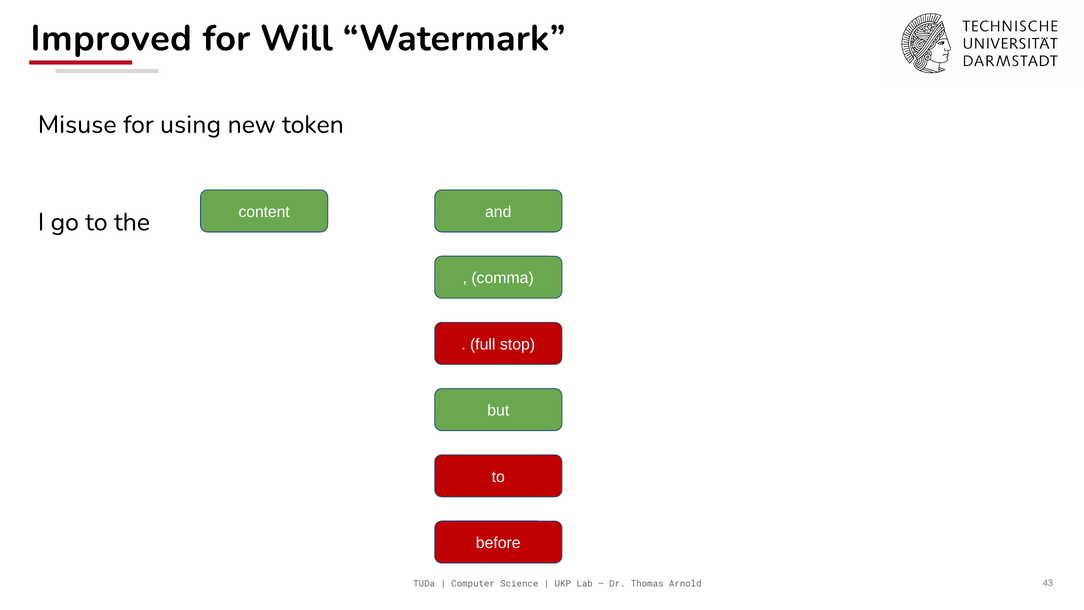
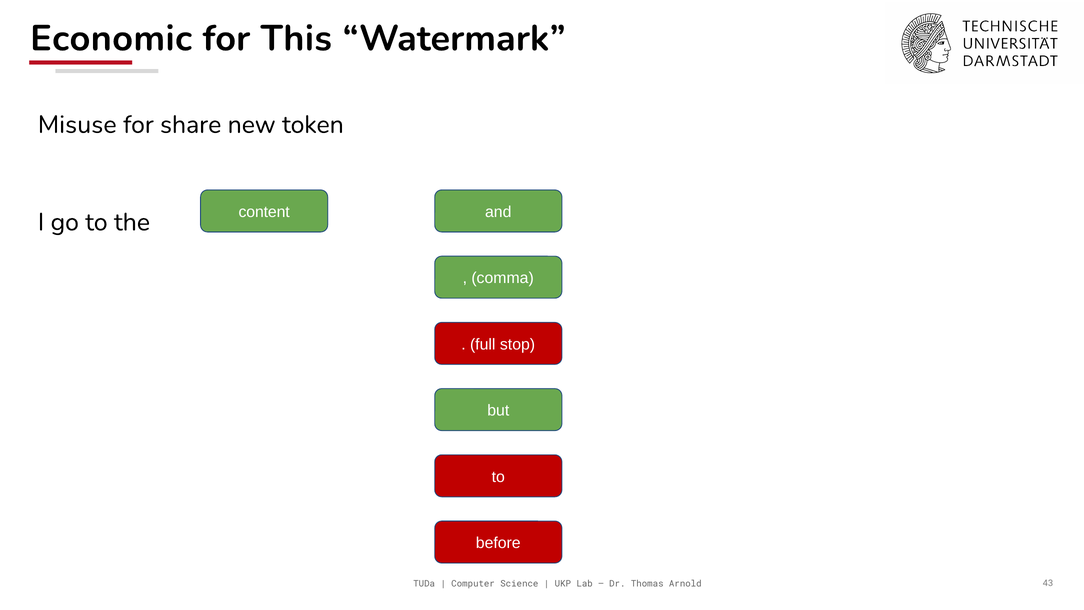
Improved: Improved -> Economic
Will: Will -> This
using: using -> share
